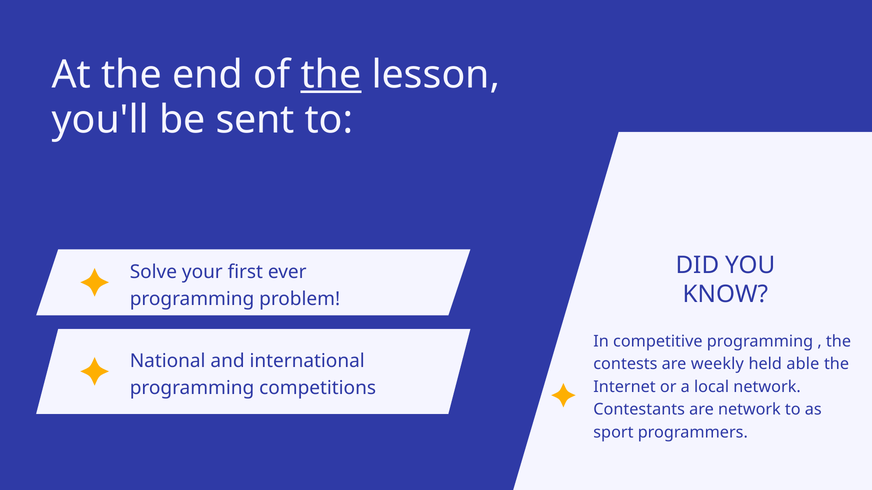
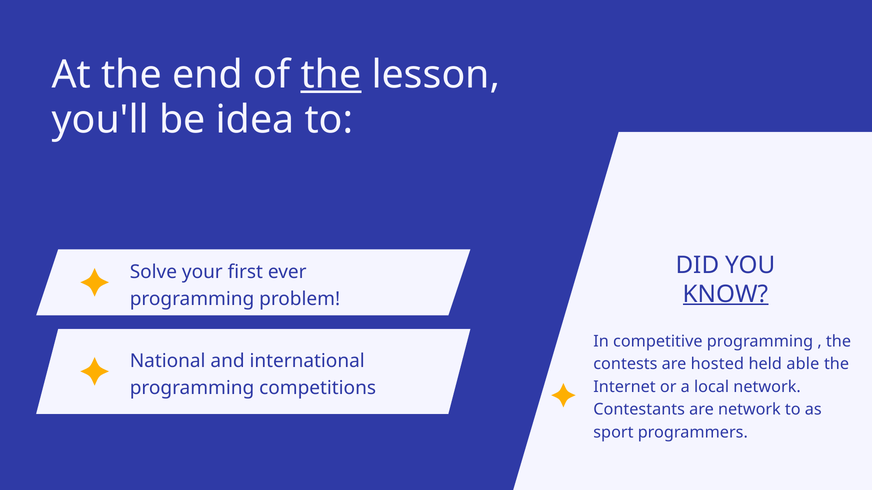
sent: sent -> idea
KNOW underline: none -> present
weekly: weekly -> hosted
